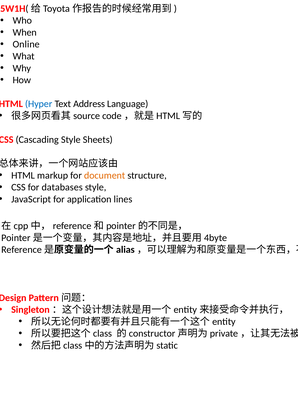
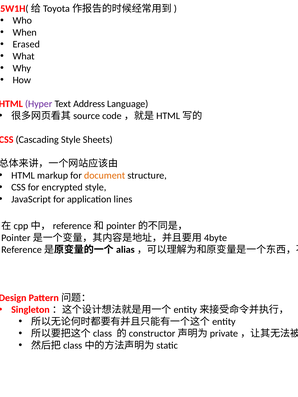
Online: Online -> Erased
Hyper colour: blue -> purple
databases: databases -> encrypted
